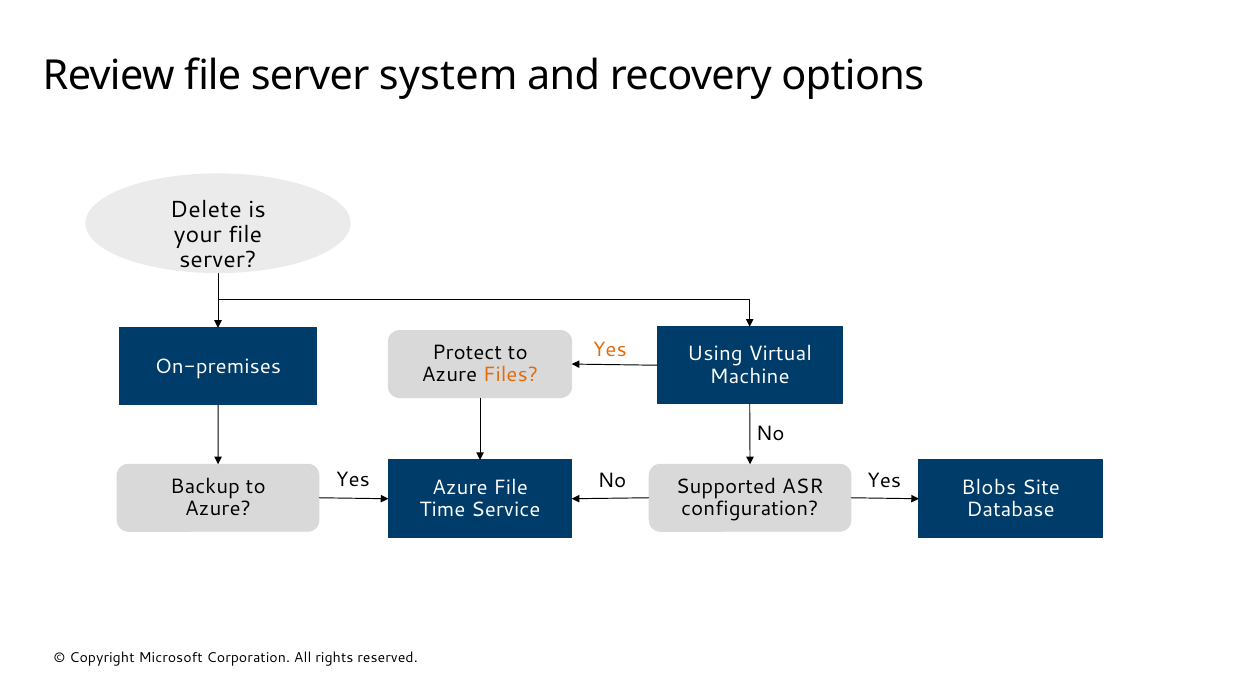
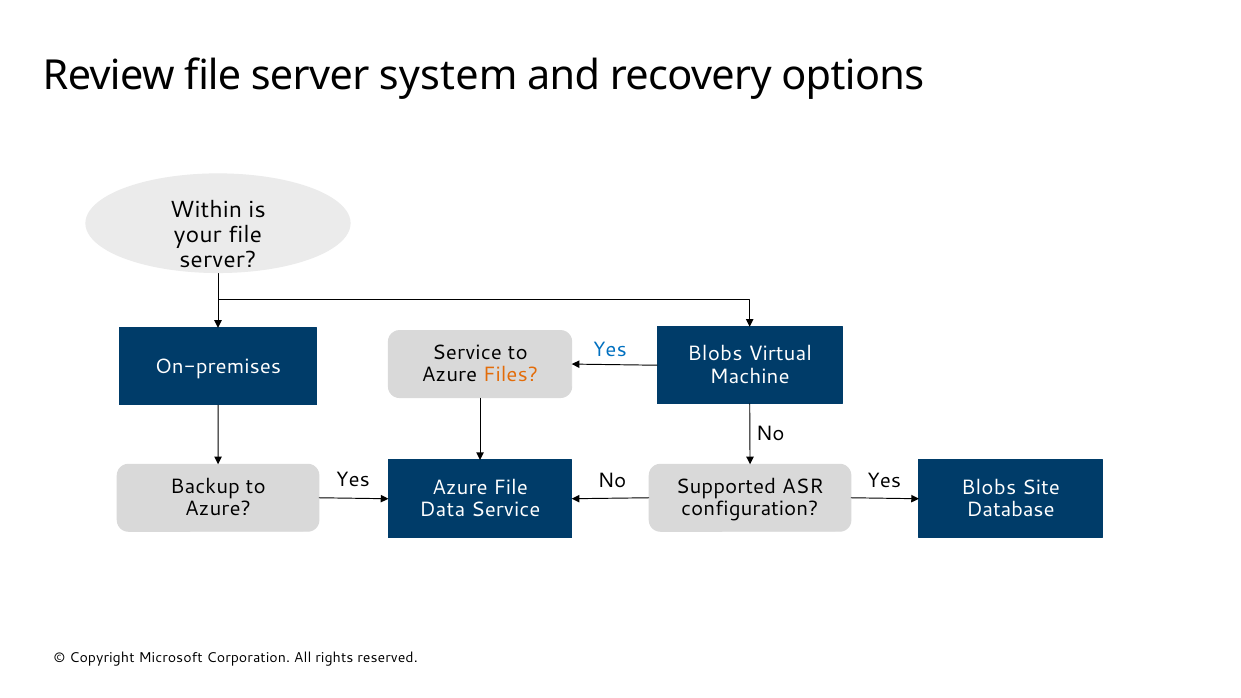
Delete: Delete -> Within
Yes at (610, 349) colour: orange -> blue
Protect at (467, 353): Protect -> Service
Using at (715, 354): Using -> Blobs
Time: Time -> Data
